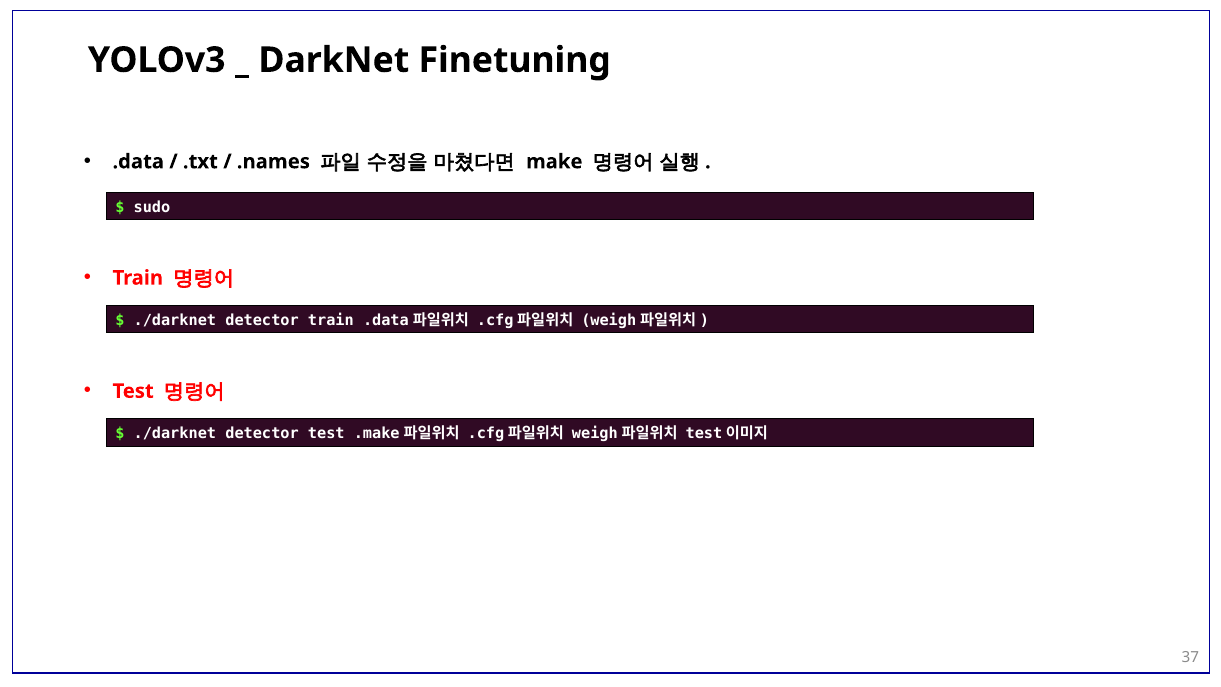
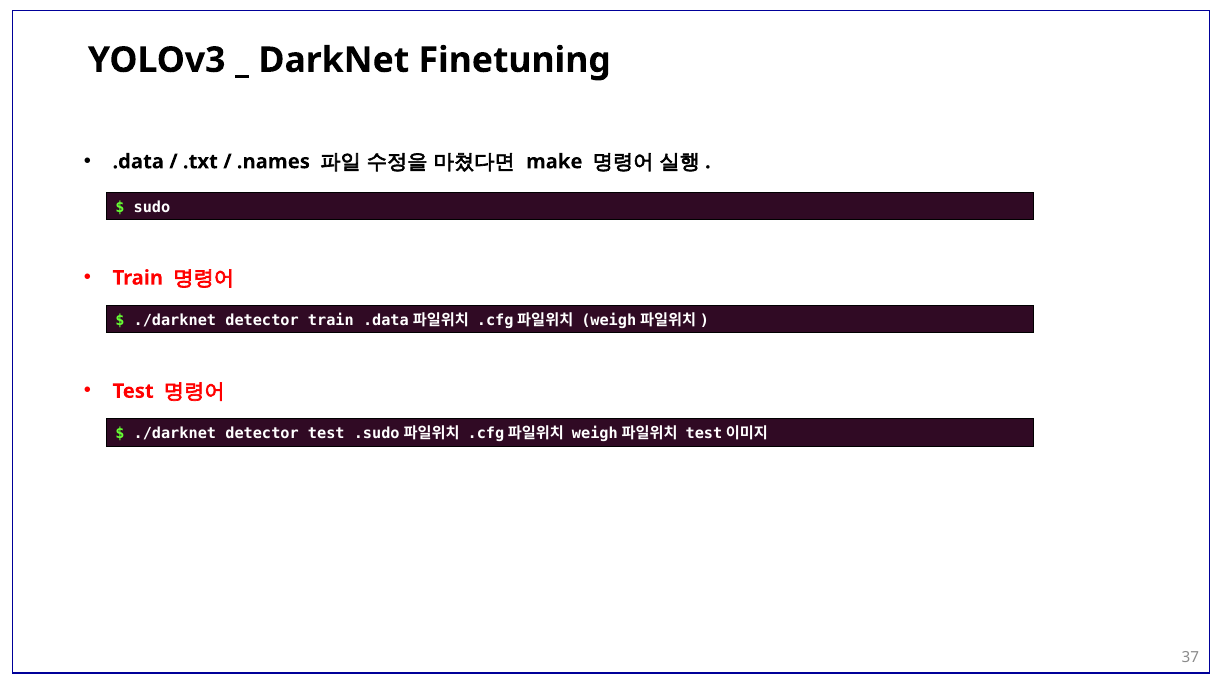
.make: .make -> .sudo
